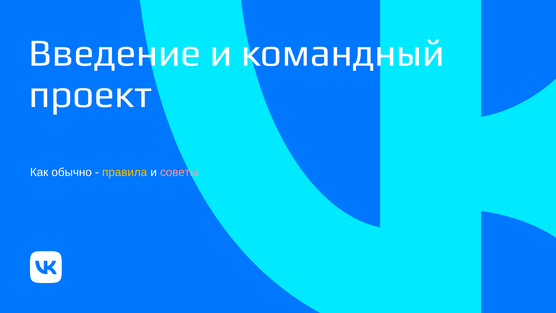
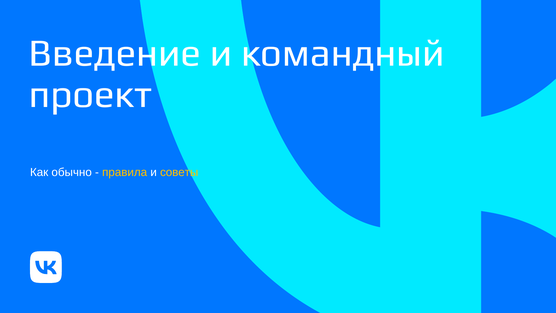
советы colour: pink -> yellow
